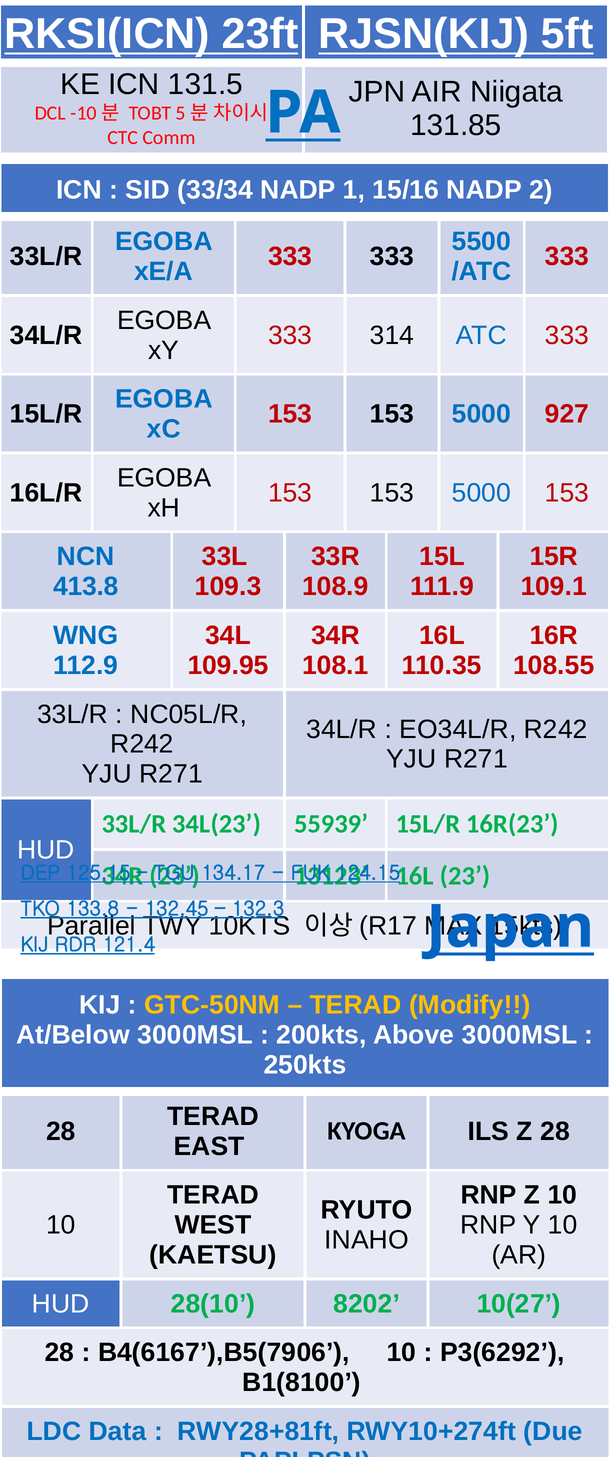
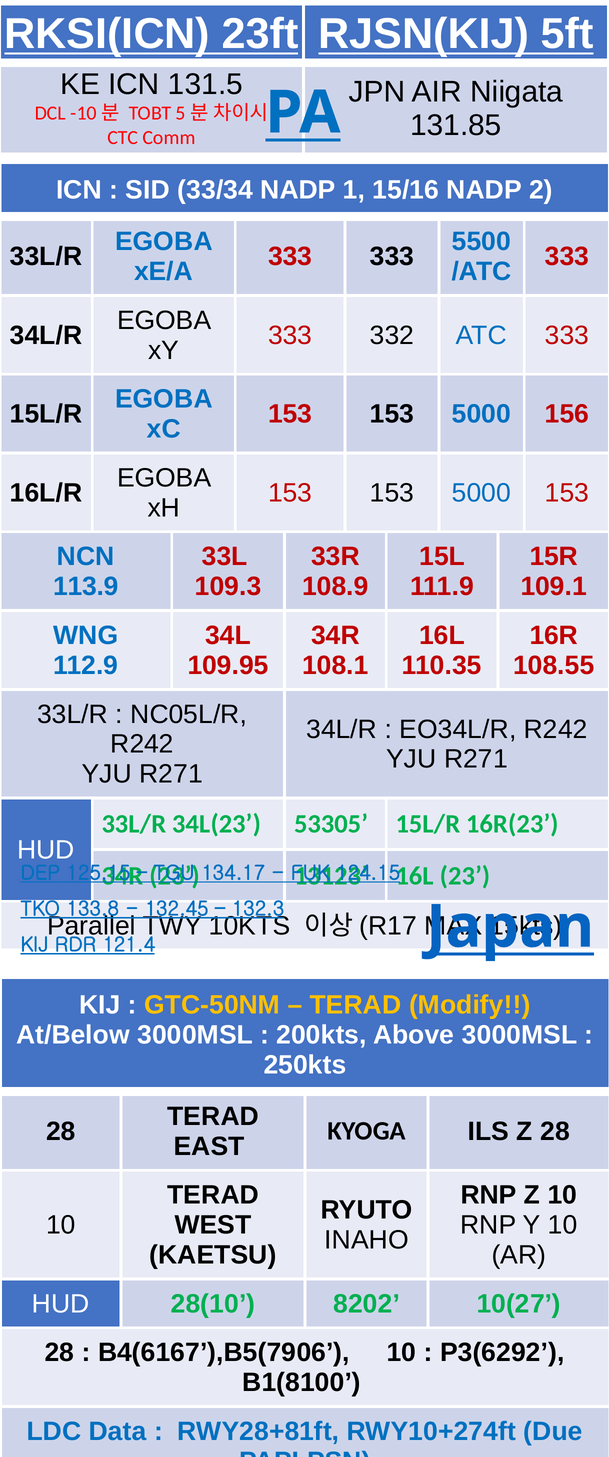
314: 314 -> 332
927: 927 -> 156
413.8: 413.8 -> 113.9
55939: 55939 -> 53305
